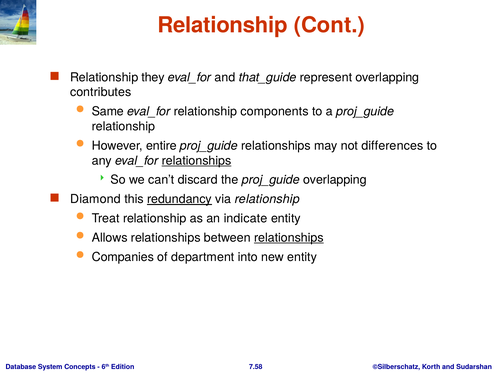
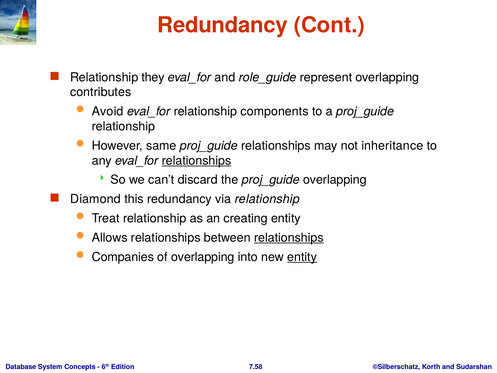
Relationship at (223, 25): Relationship -> Redundancy
that_guide: that_guide -> role_guide
Same: Same -> Avoid
entire: entire -> same
differences: differences -> inheritance
redundancy at (179, 199) underline: present -> none
indicate: indicate -> creating
of department: department -> overlapping
entity at (302, 257) underline: none -> present
